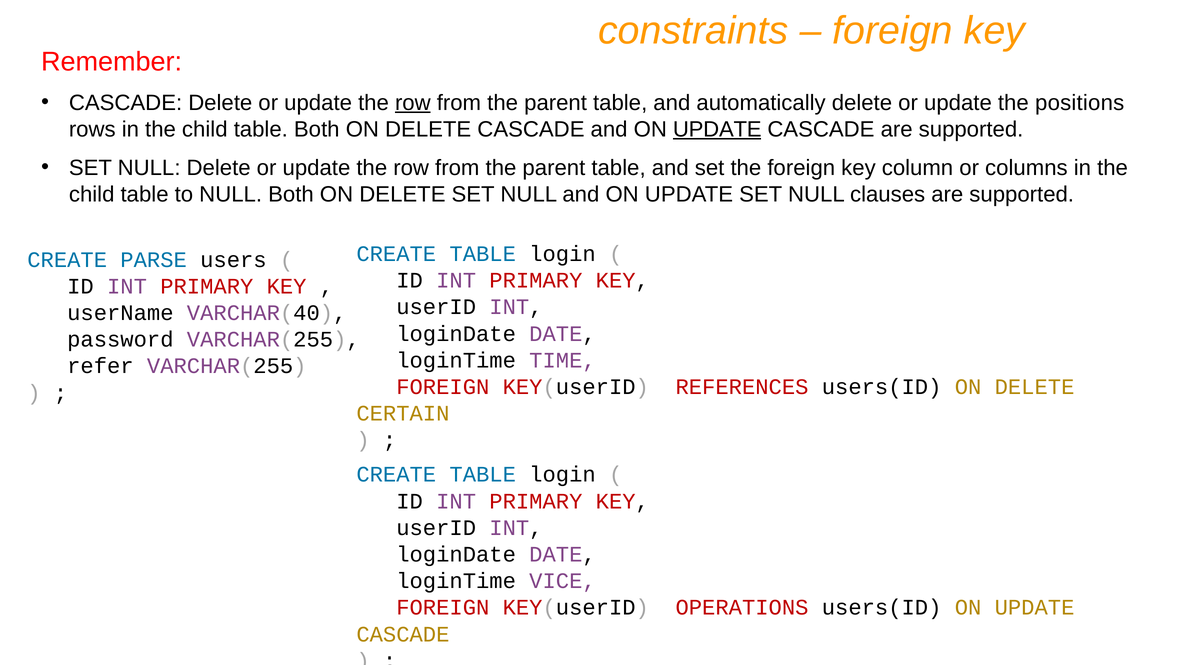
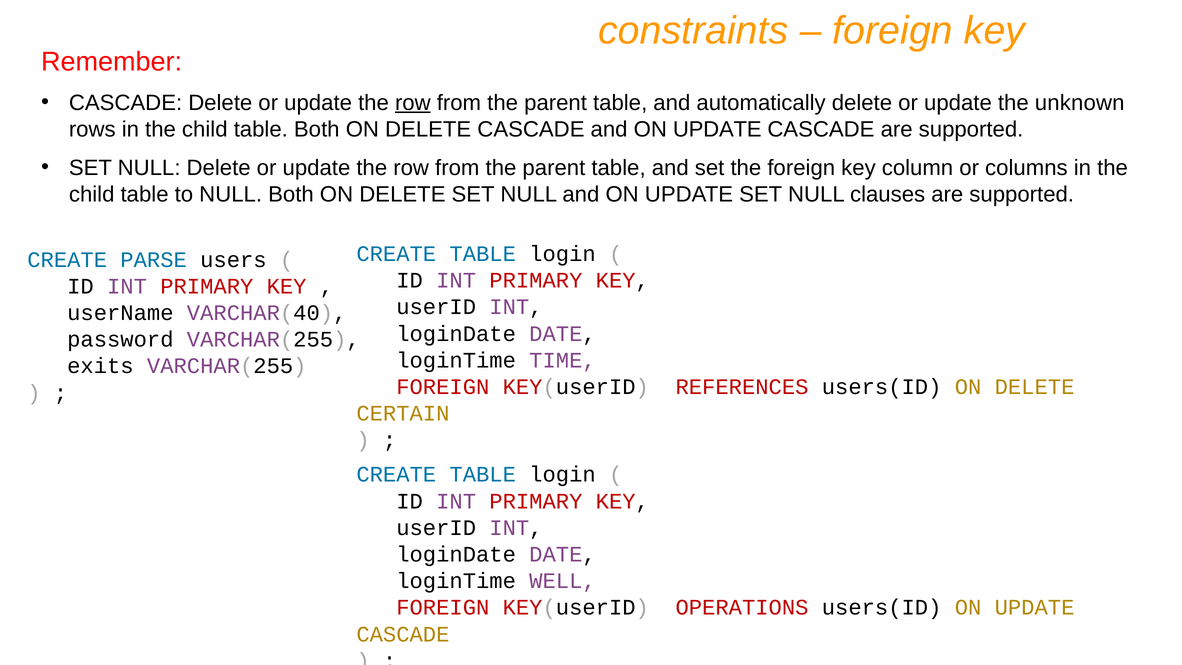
positions: positions -> unknown
UPDATE at (717, 129) underline: present -> none
refer: refer -> exits
VICE: VICE -> WELL
